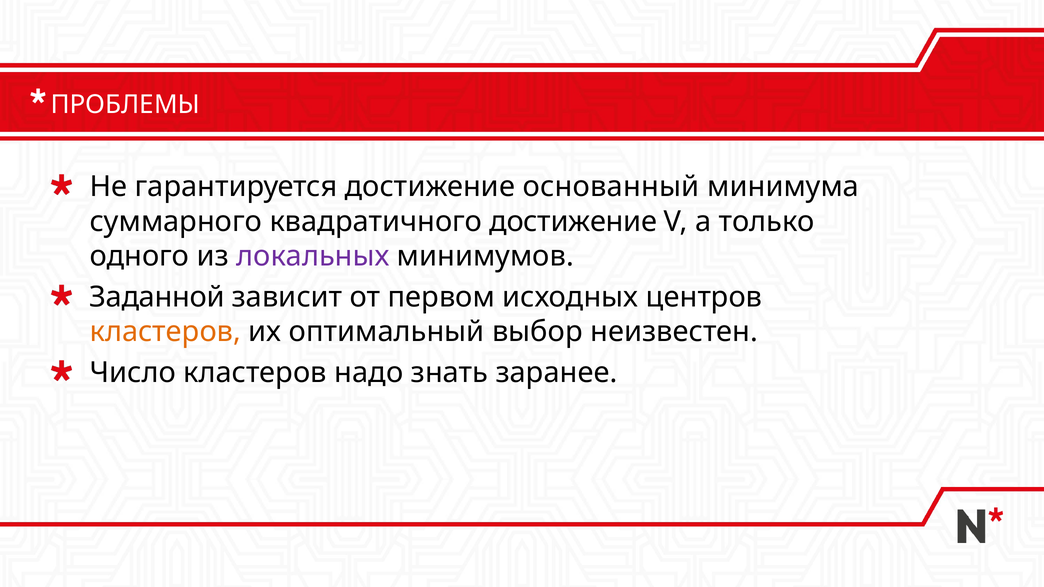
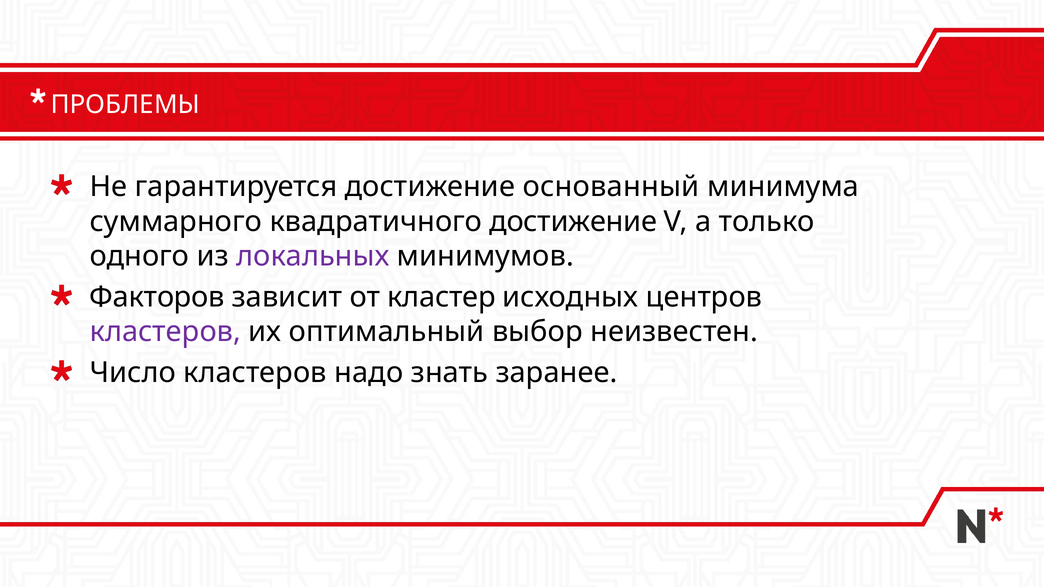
Заданной: Заданной -> Факторов
первом: первом -> кластер
кластеров at (165, 332) colour: orange -> purple
